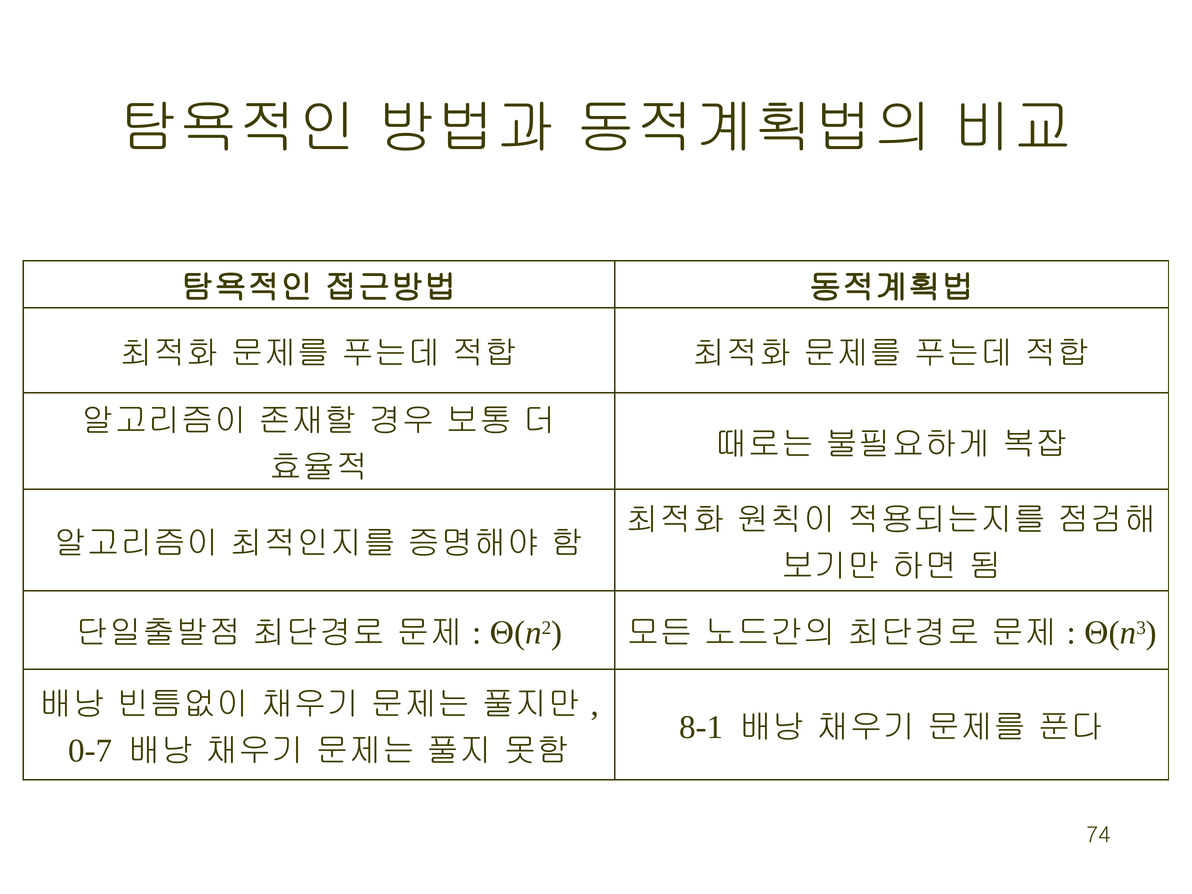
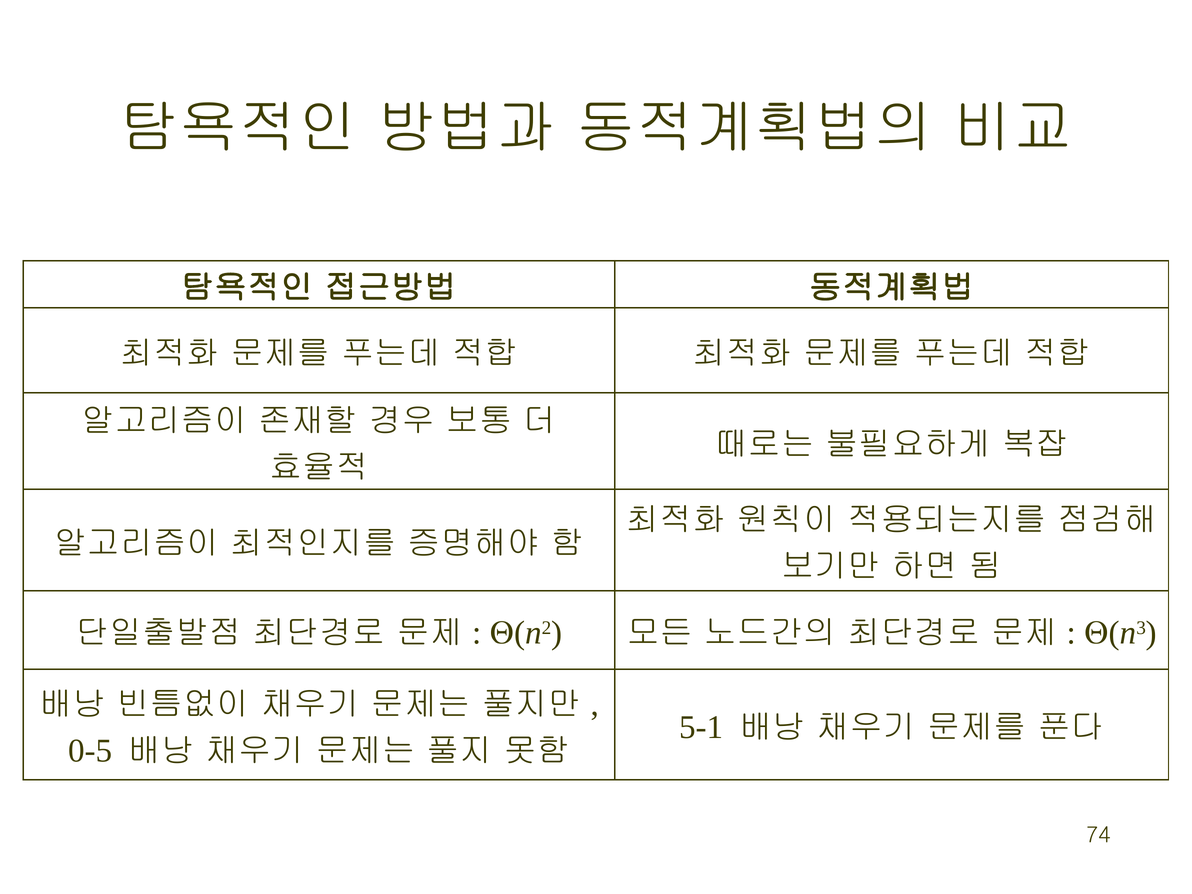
8-1: 8-1 -> 5-1
0-7: 0-7 -> 0-5
